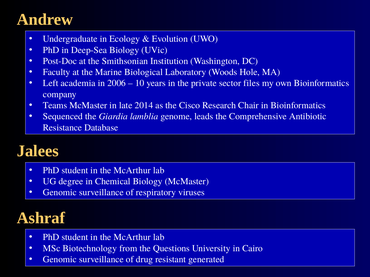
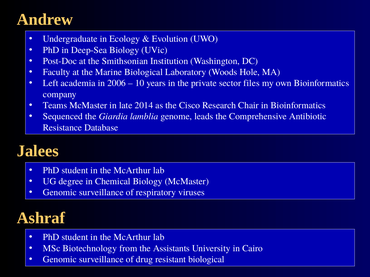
Questions: Questions -> Assistants
resistant generated: generated -> biological
